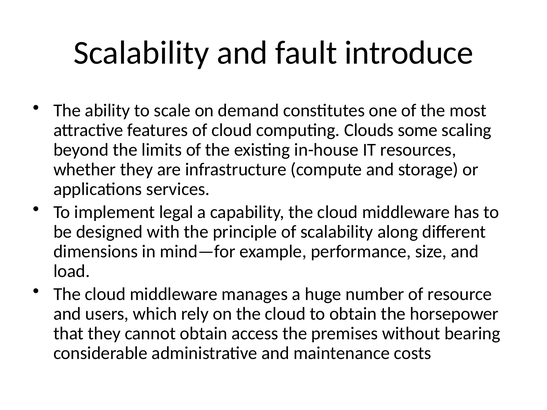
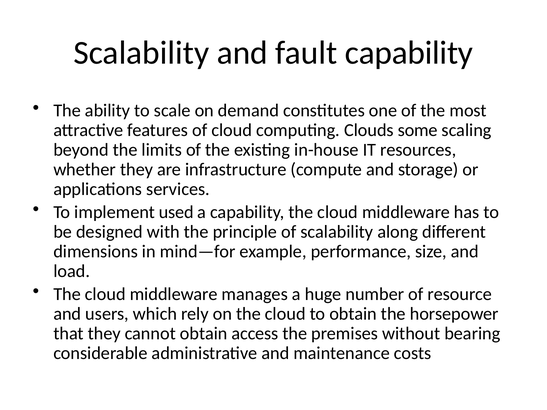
fault introduce: introduce -> capability
legal: legal -> used
